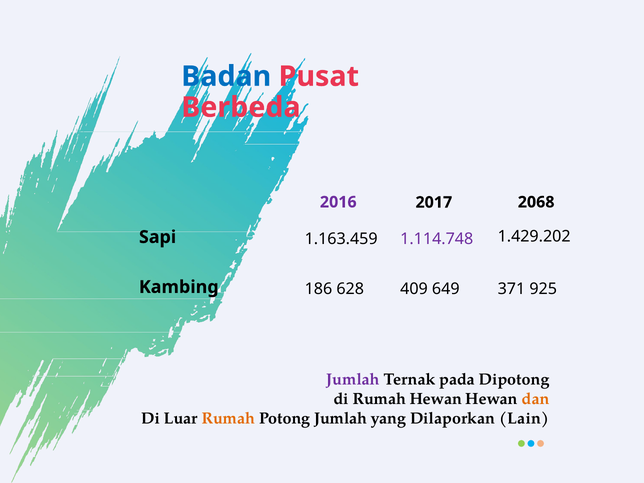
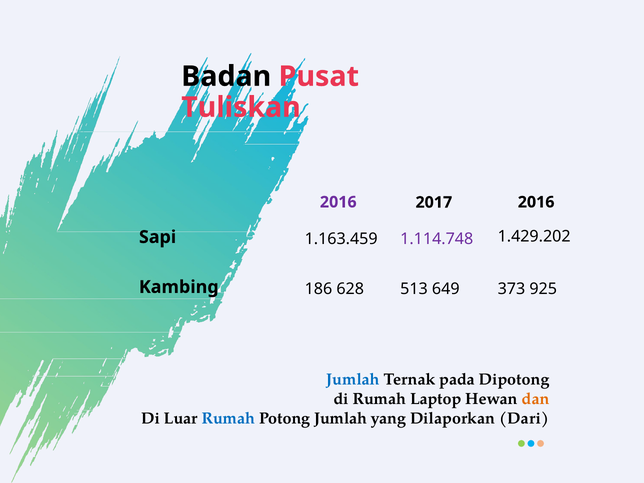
Badan colour: blue -> black
Berbeda: Berbeda -> Tuliskan
2017 2068: 2068 -> 2016
409: 409 -> 513
371: 371 -> 373
Jumlah at (353, 380) colour: purple -> blue
Rumah Hewan: Hewan -> Laptop
Rumah at (228, 418) colour: orange -> blue
Lain: Lain -> Dari
